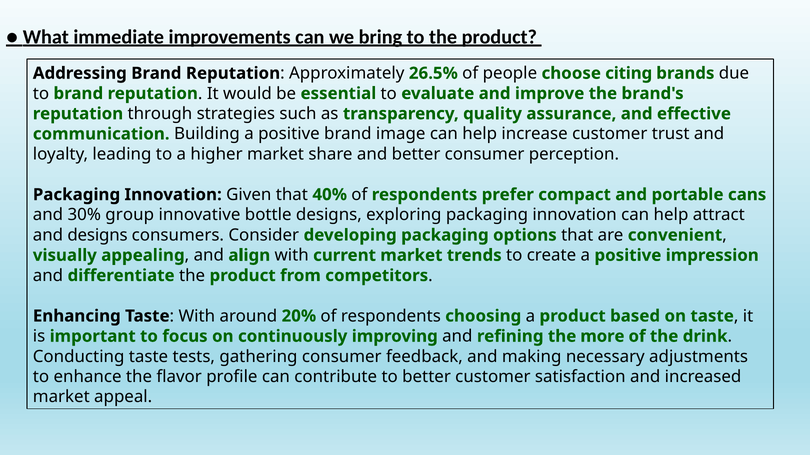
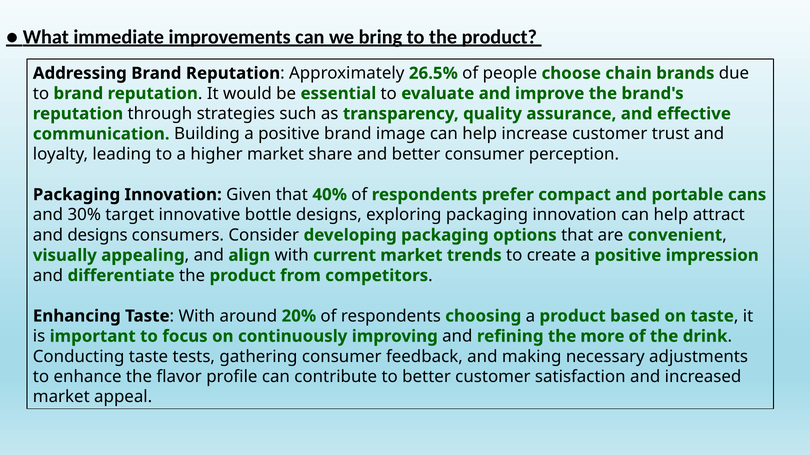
citing: citing -> chain
group: group -> target
